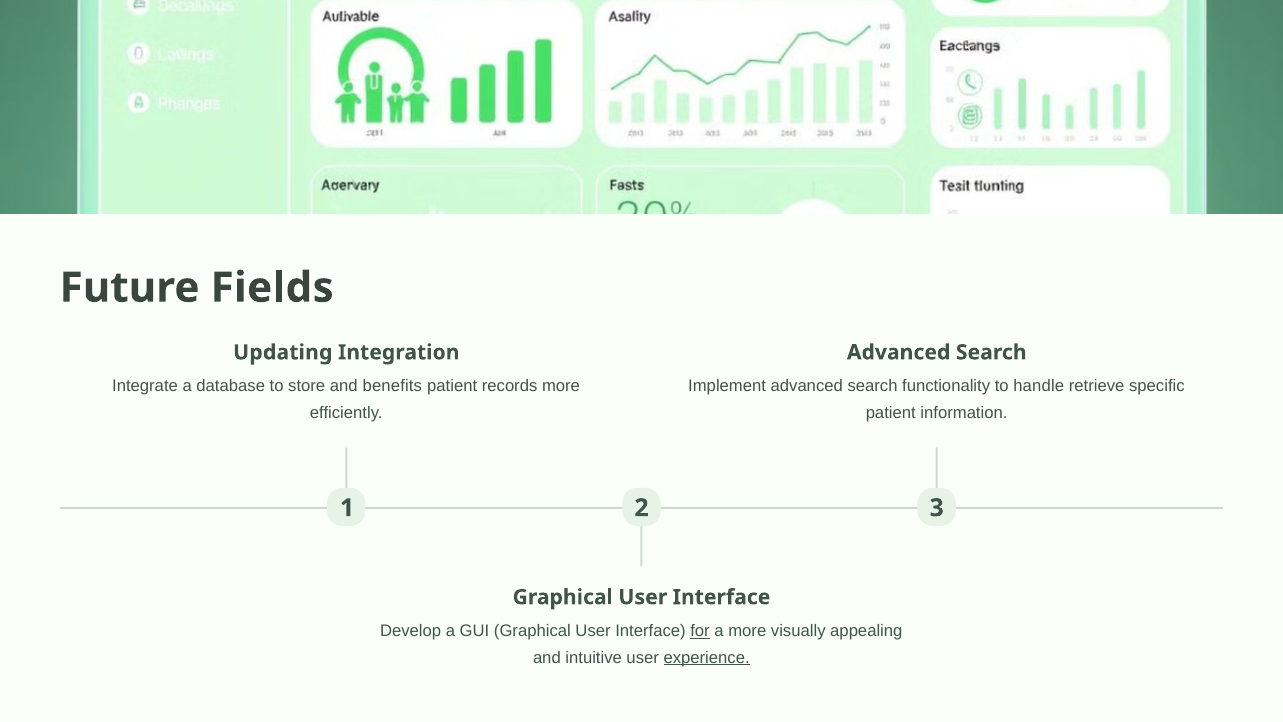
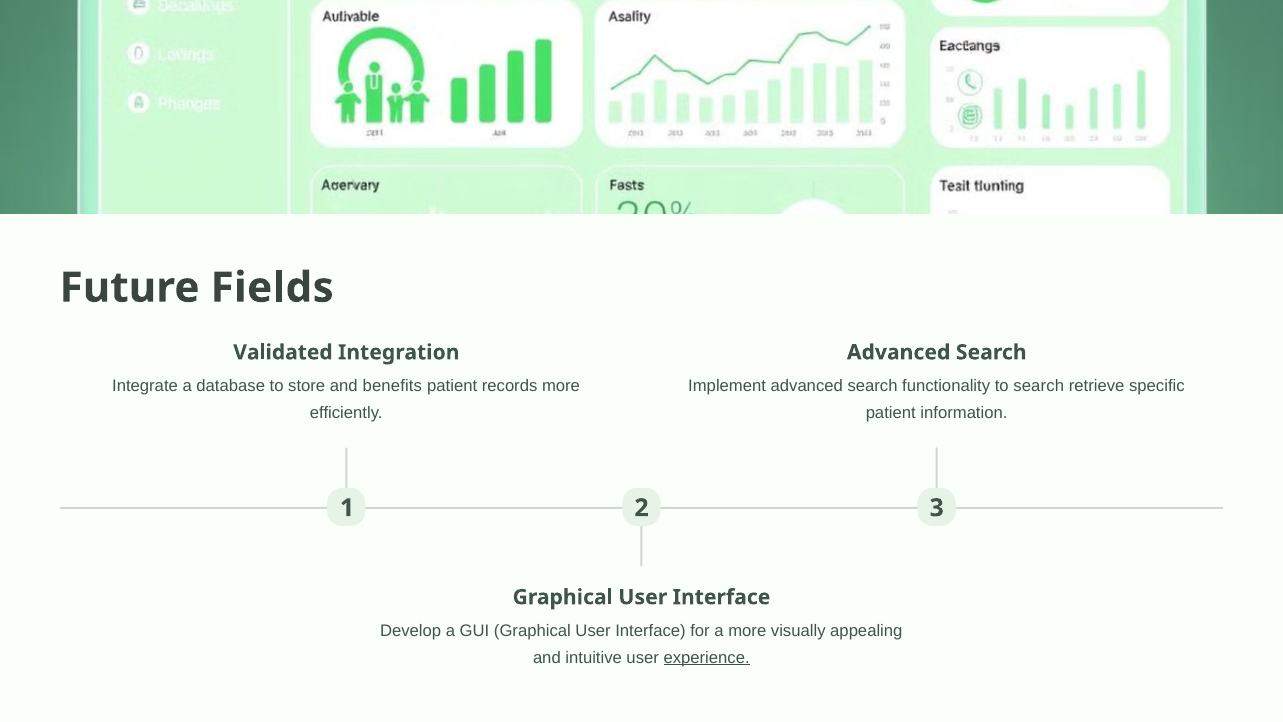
Updating: Updating -> Validated
to handle: handle -> search
for underline: present -> none
